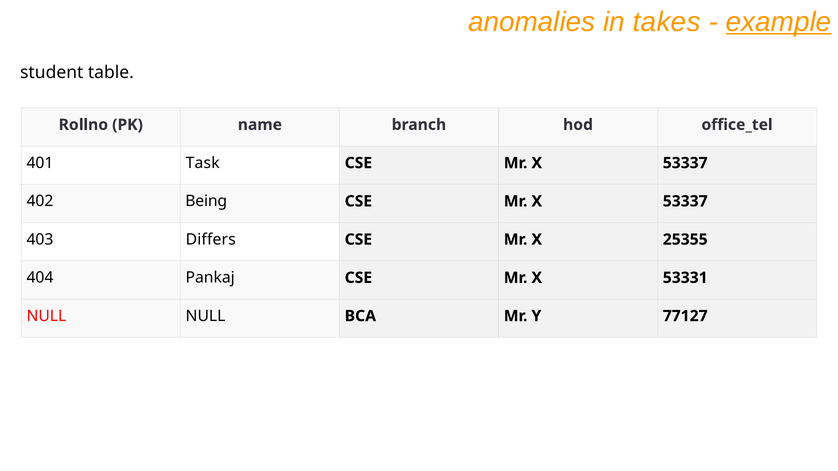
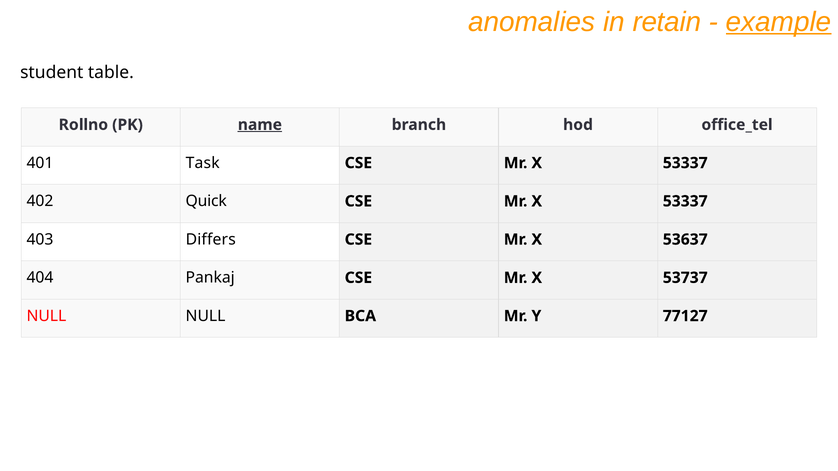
takes: takes -> retain
name underline: none -> present
Being: Being -> Quick
25355: 25355 -> 53637
53331: 53331 -> 53737
